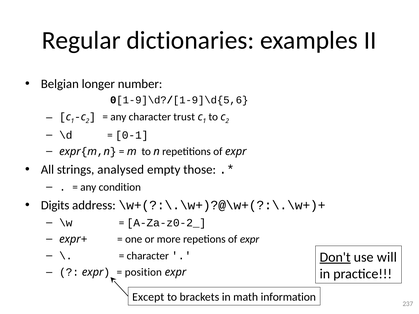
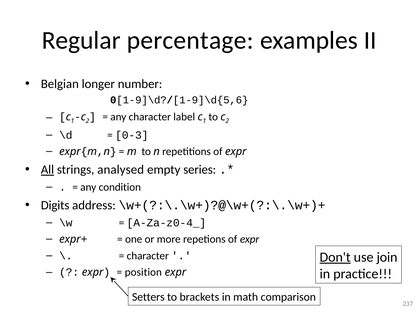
dictionaries: dictionaries -> percentage
trust: trust -> label
0-1: 0-1 -> 0-3
All underline: none -> present
those: those -> series
A-Za-z0-2_: A-Za-z0-2_ -> A-Za-z0-4_
will: will -> join
Except: Except -> Setters
information: information -> comparison
